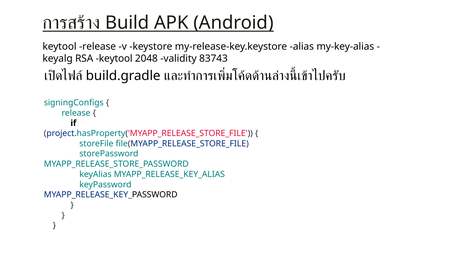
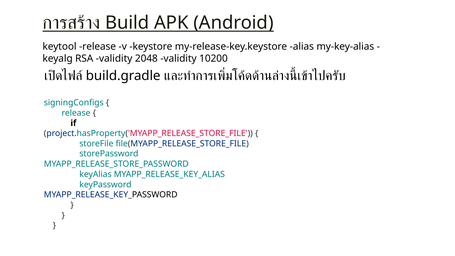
RSA keytool: keytool -> validity
83743: 83743 -> 10200
